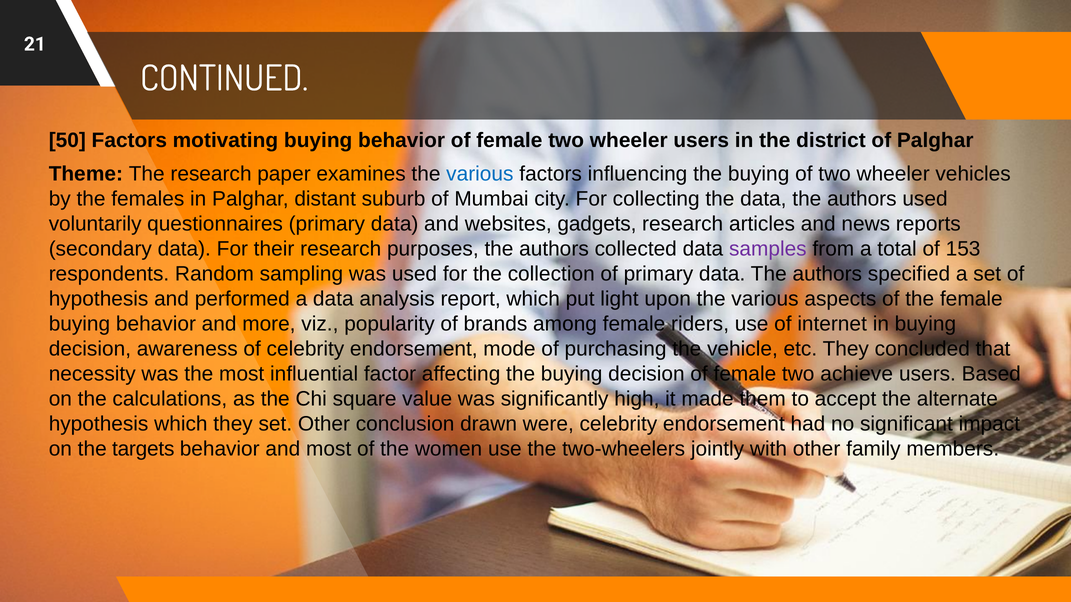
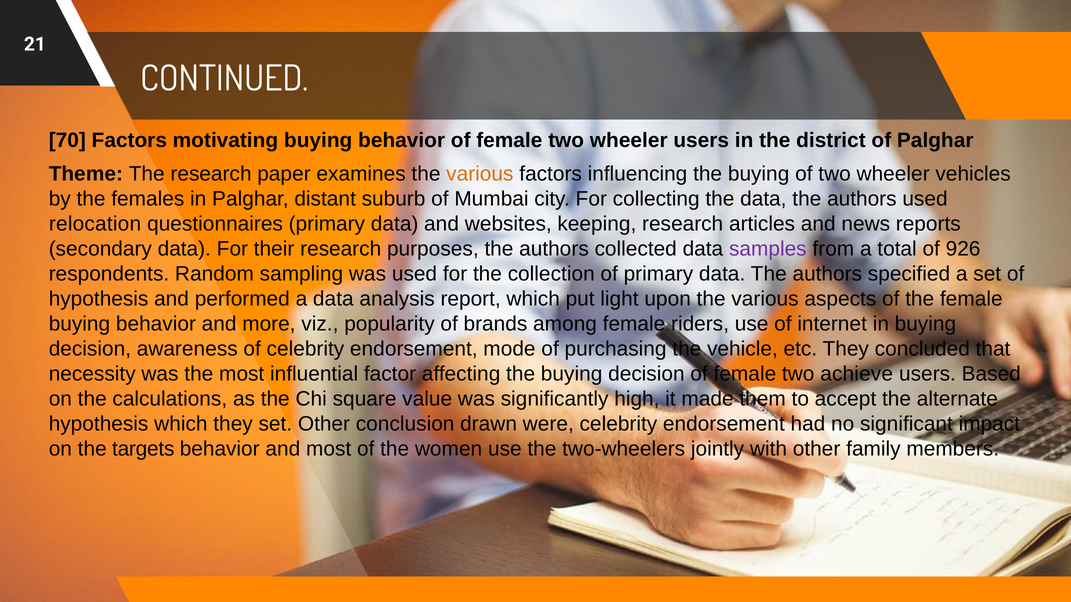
50: 50 -> 70
various at (480, 174) colour: blue -> orange
voluntarily: voluntarily -> relocation
gadgets: gadgets -> keeping
153: 153 -> 926
